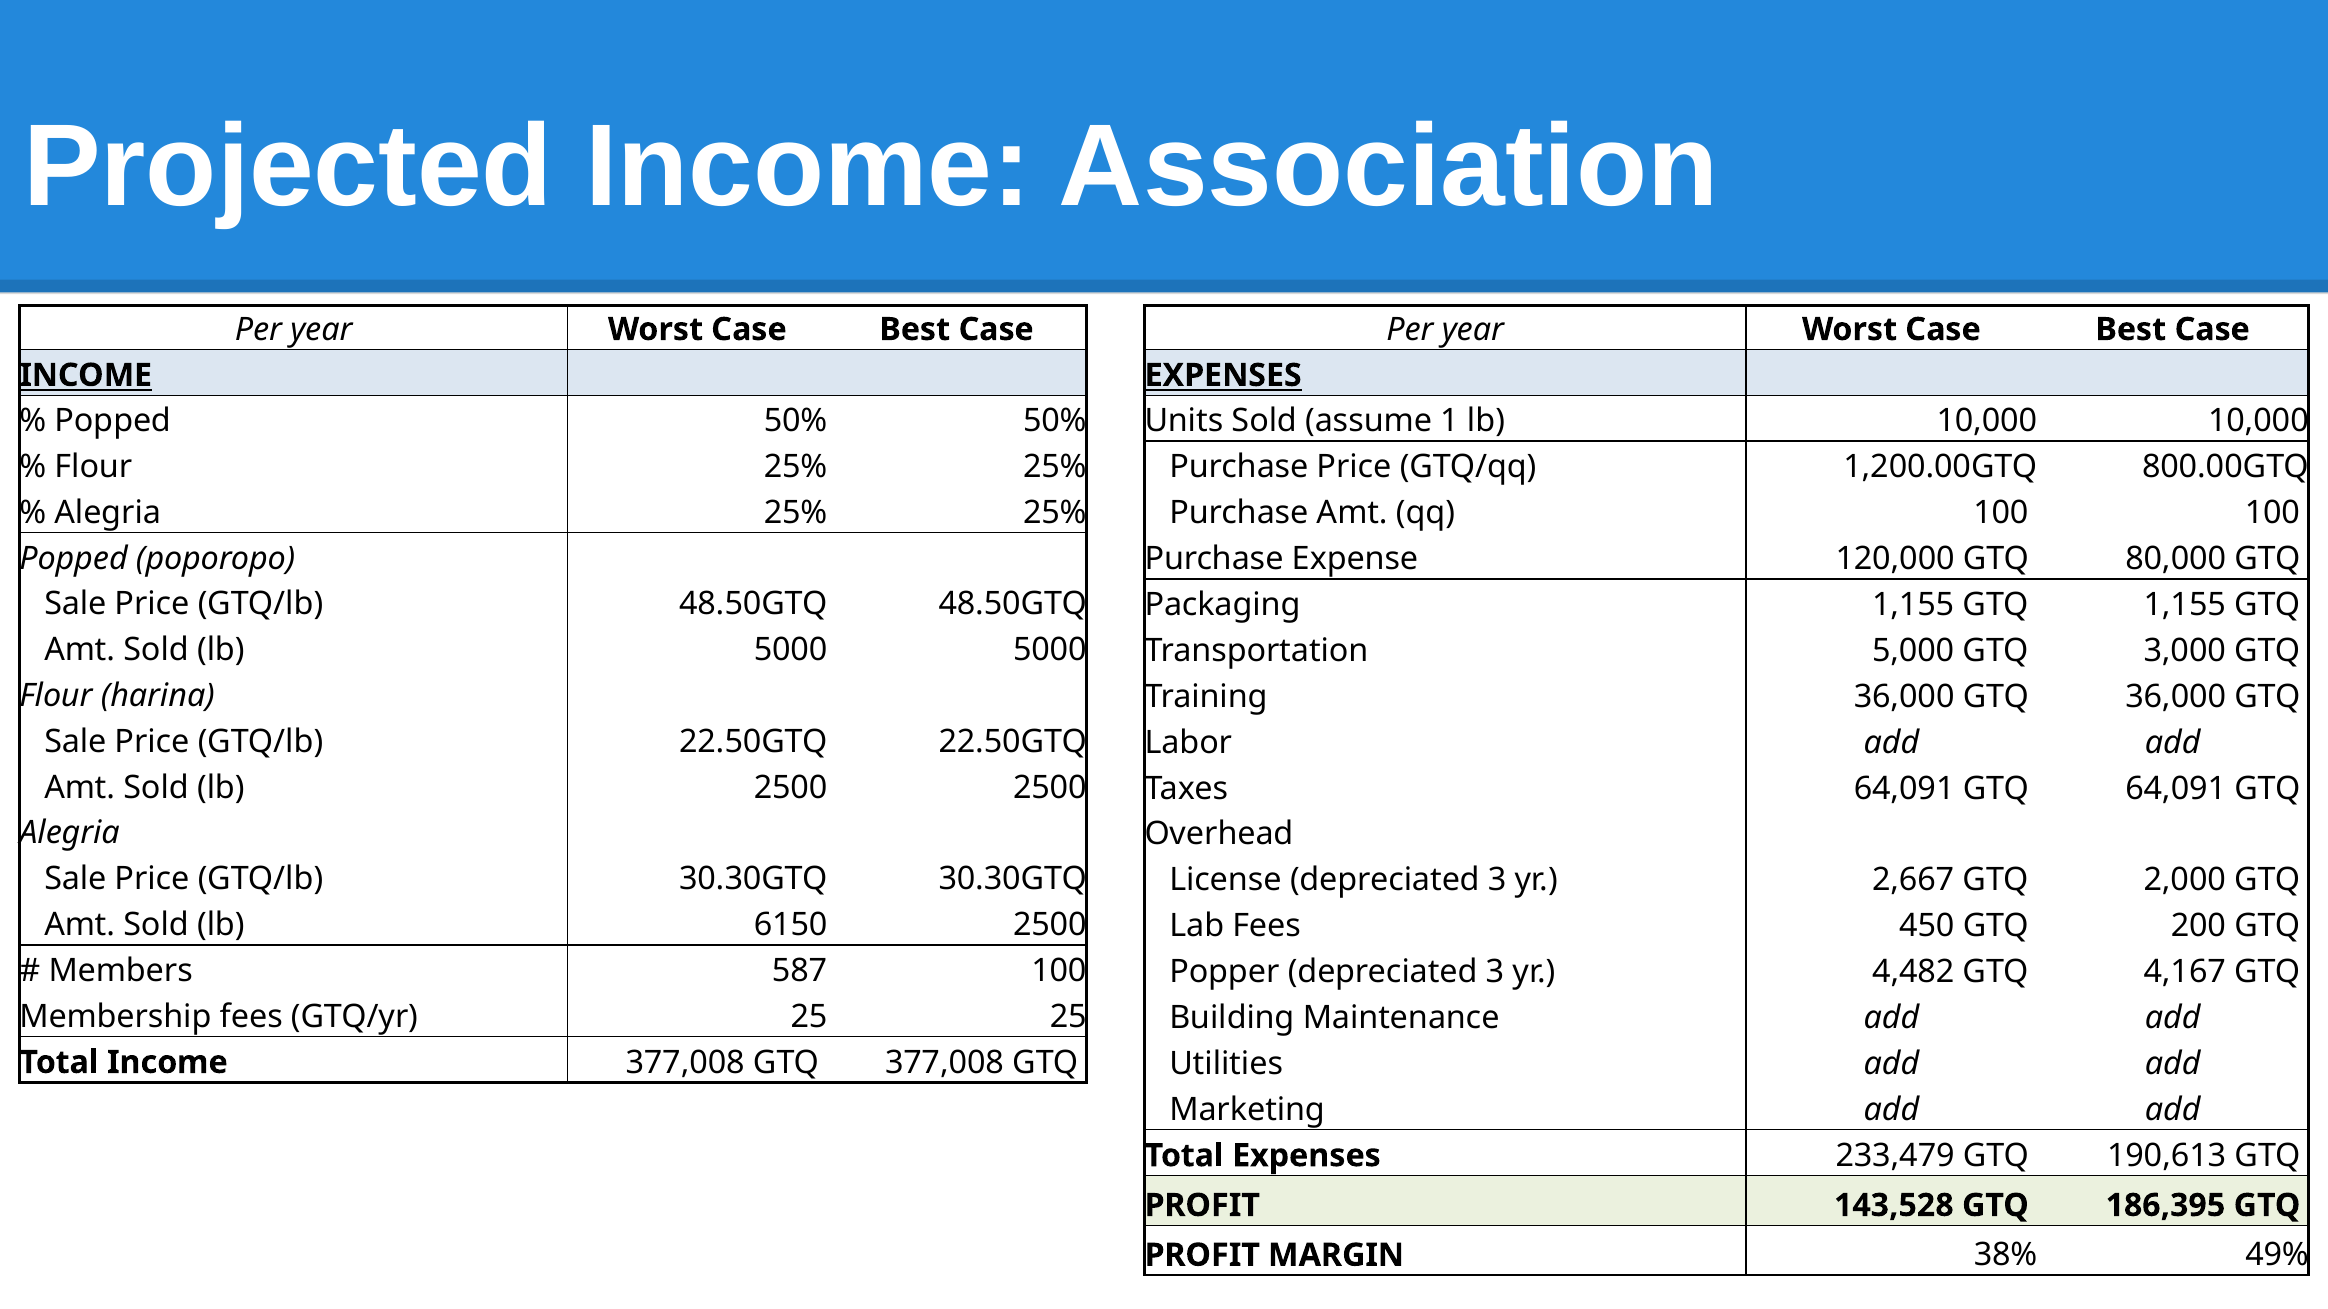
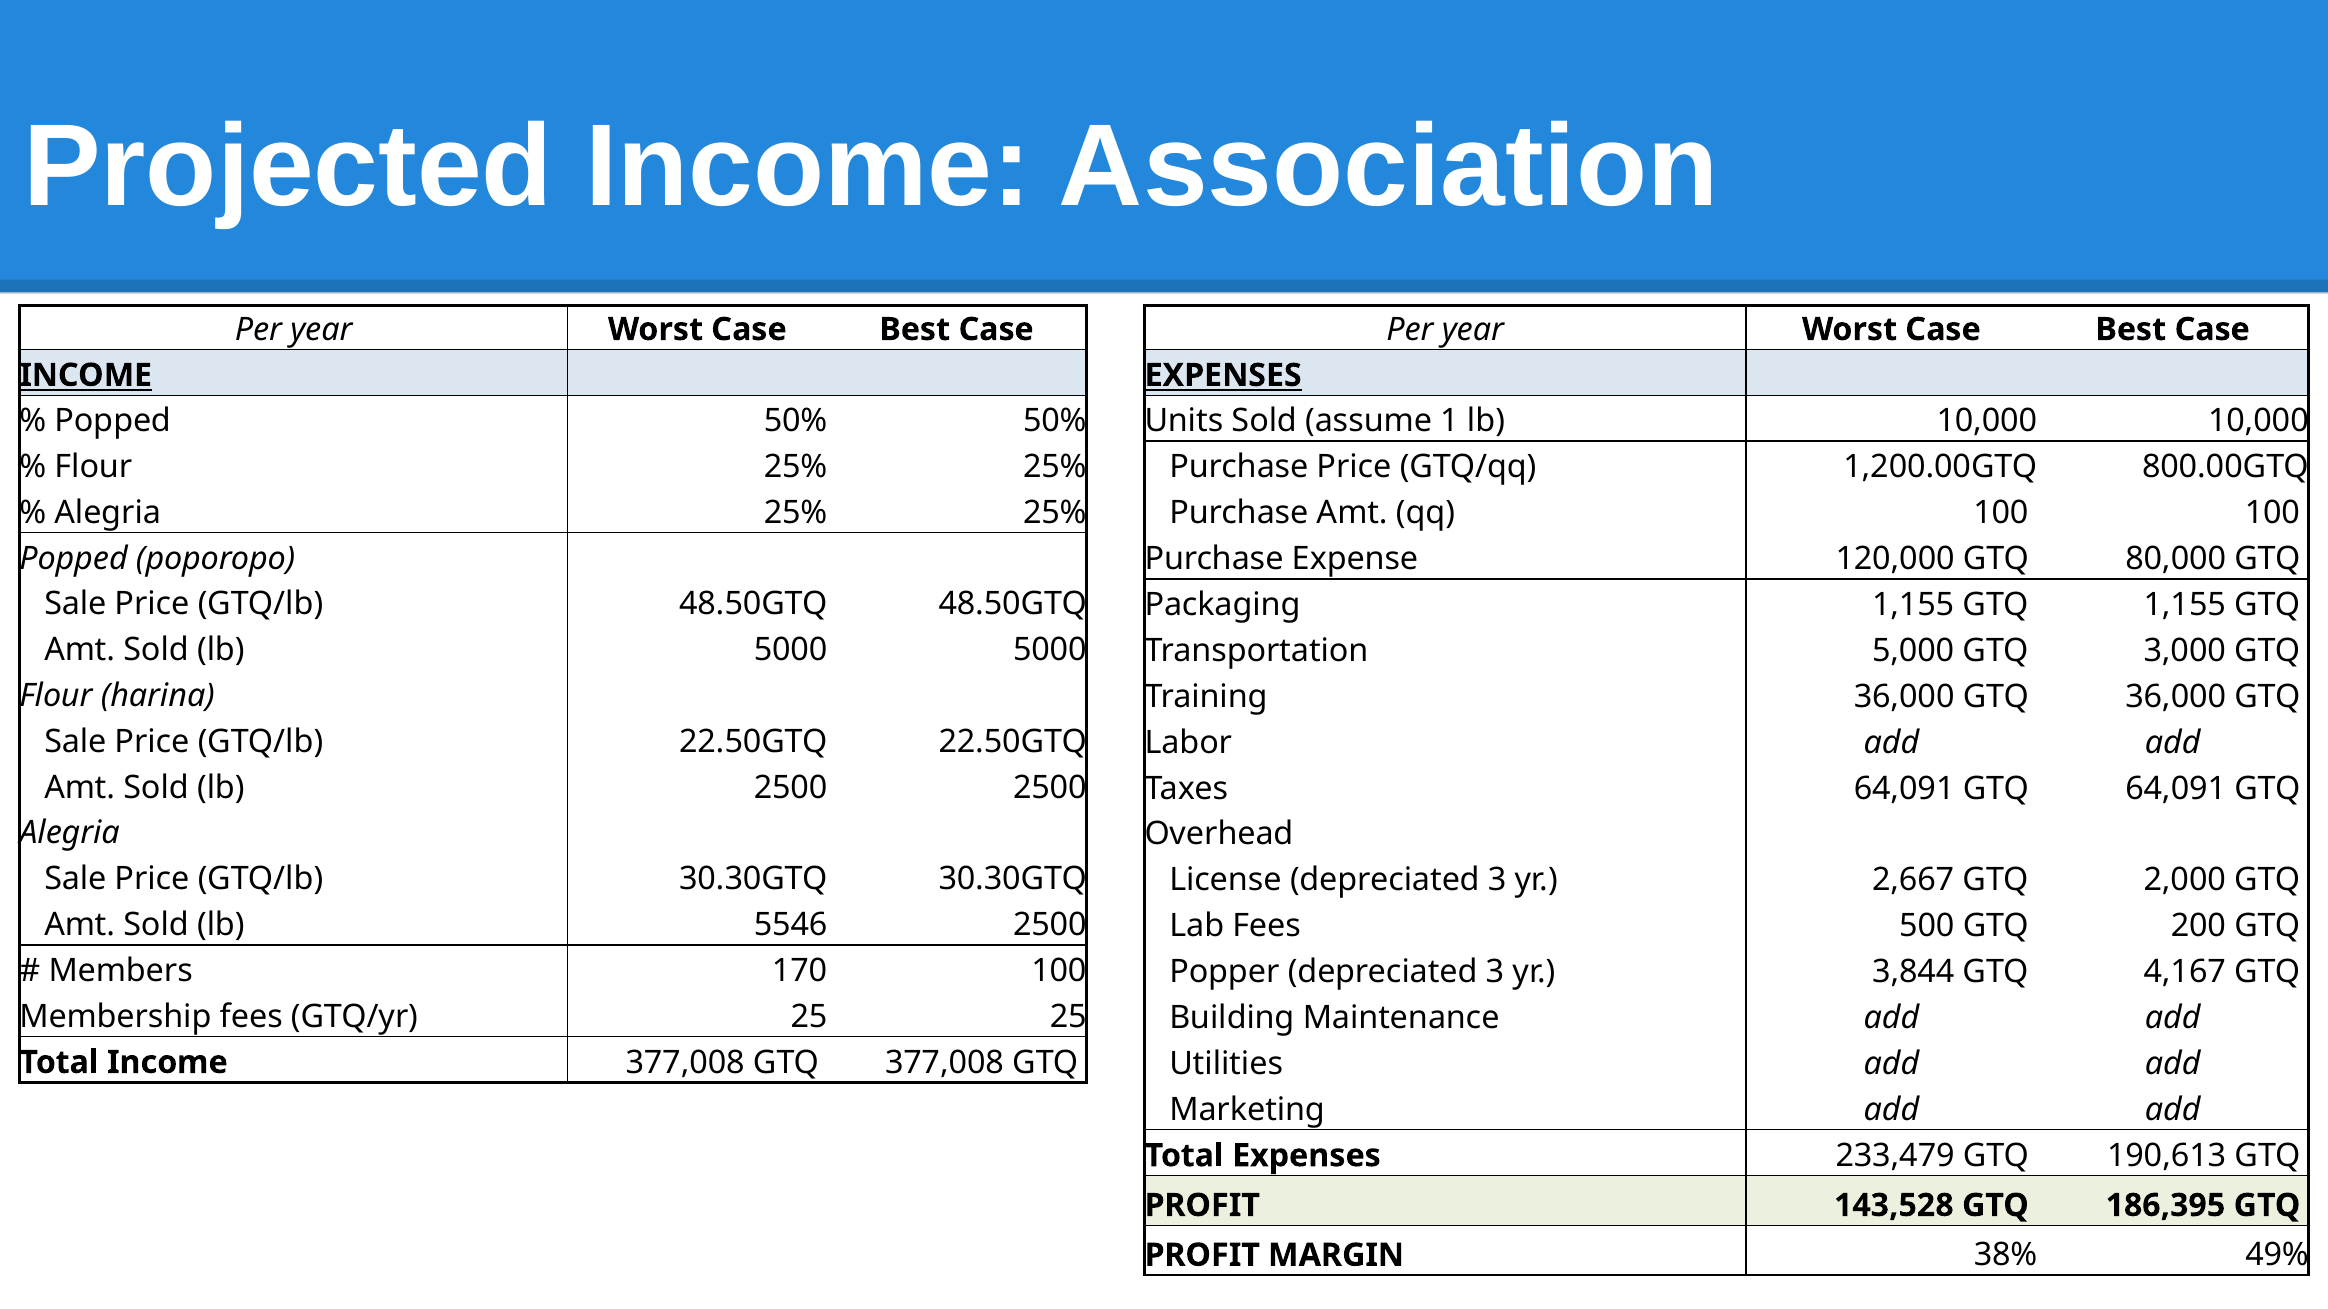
6150: 6150 -> 5546
450: 450 -> 500
587: 587 -> 170
4,482: 4,482 -> 3,844
